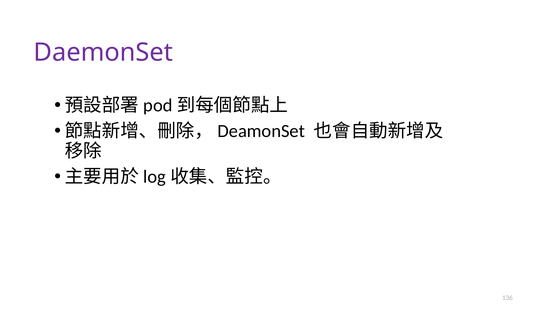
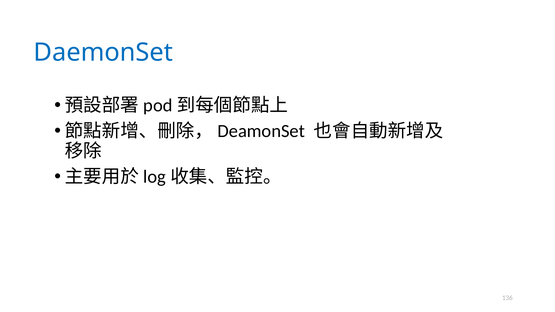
DaemonSet colour: purple -> blue
